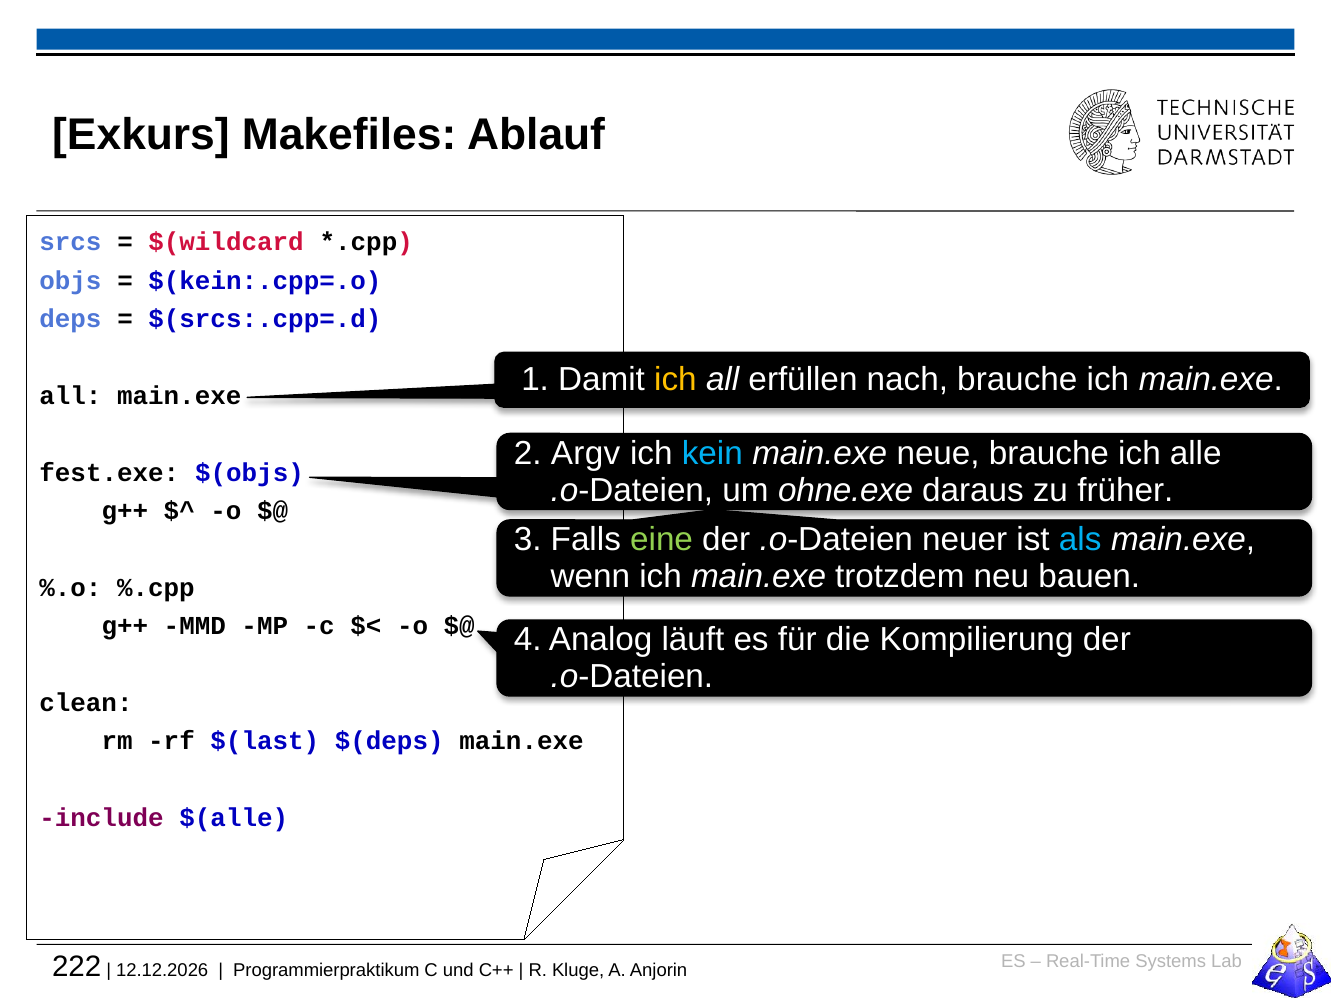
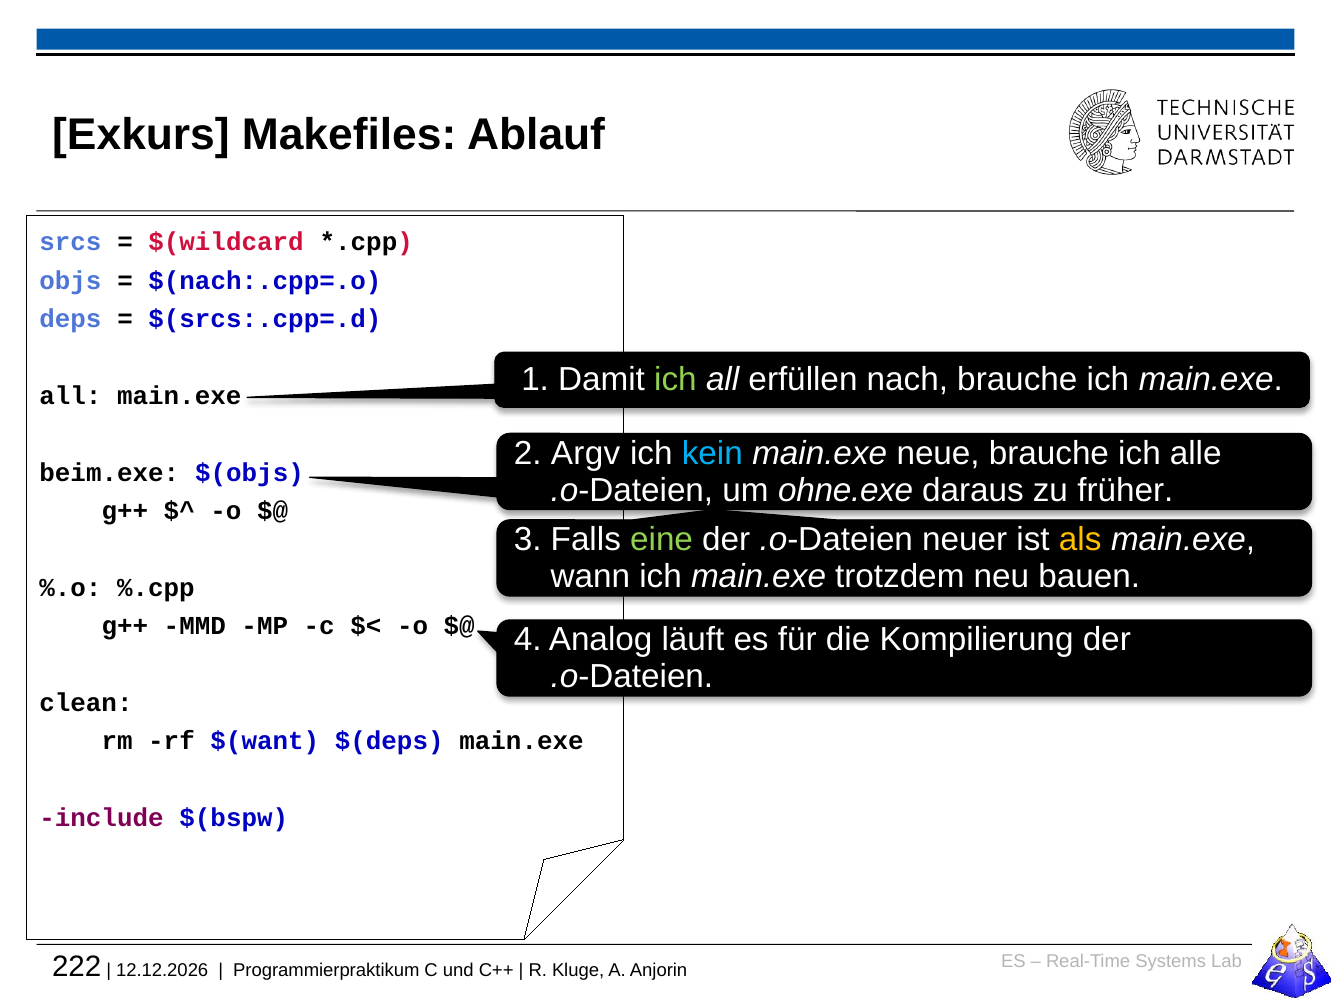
$(kein:.cpp=.o: $(kein:.cpp=.o -> $(nach:.cpp=.o
ich at (675, 380) colour: yellow -> light green
fest.exe: fest.exe -> beim.exe
als colour: light blue -> yellow
wenn: wenn -> wann
$(last: $(last -> $(want
$(alle: $(alle -> $(bspw
